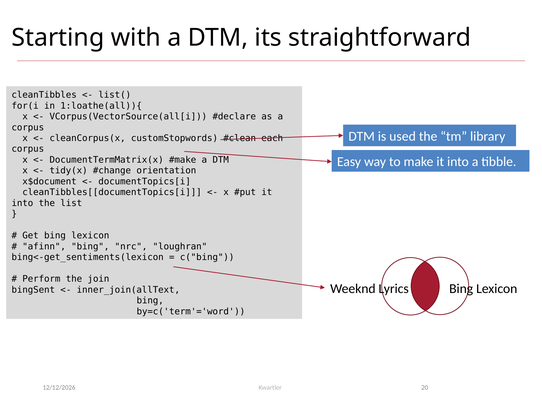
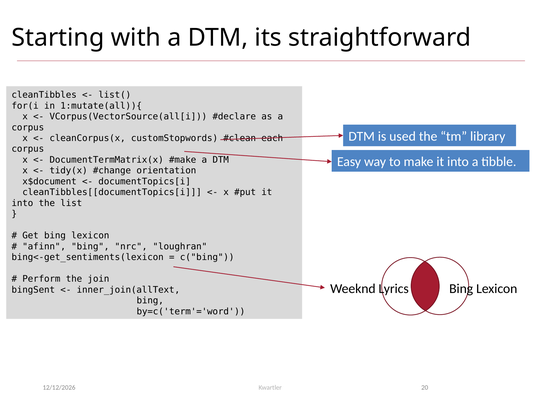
1:loathe(all)){: 1:loathe(all)){ -> 1:mutate(all)){
